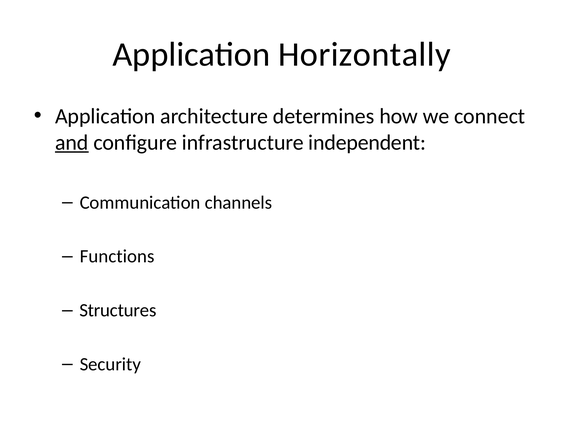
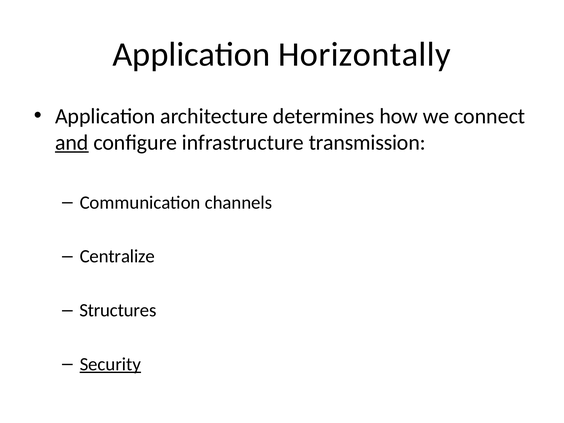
independent: independent -> transmission
Functions: Functions -> Centralize
Security underline: none -> present
